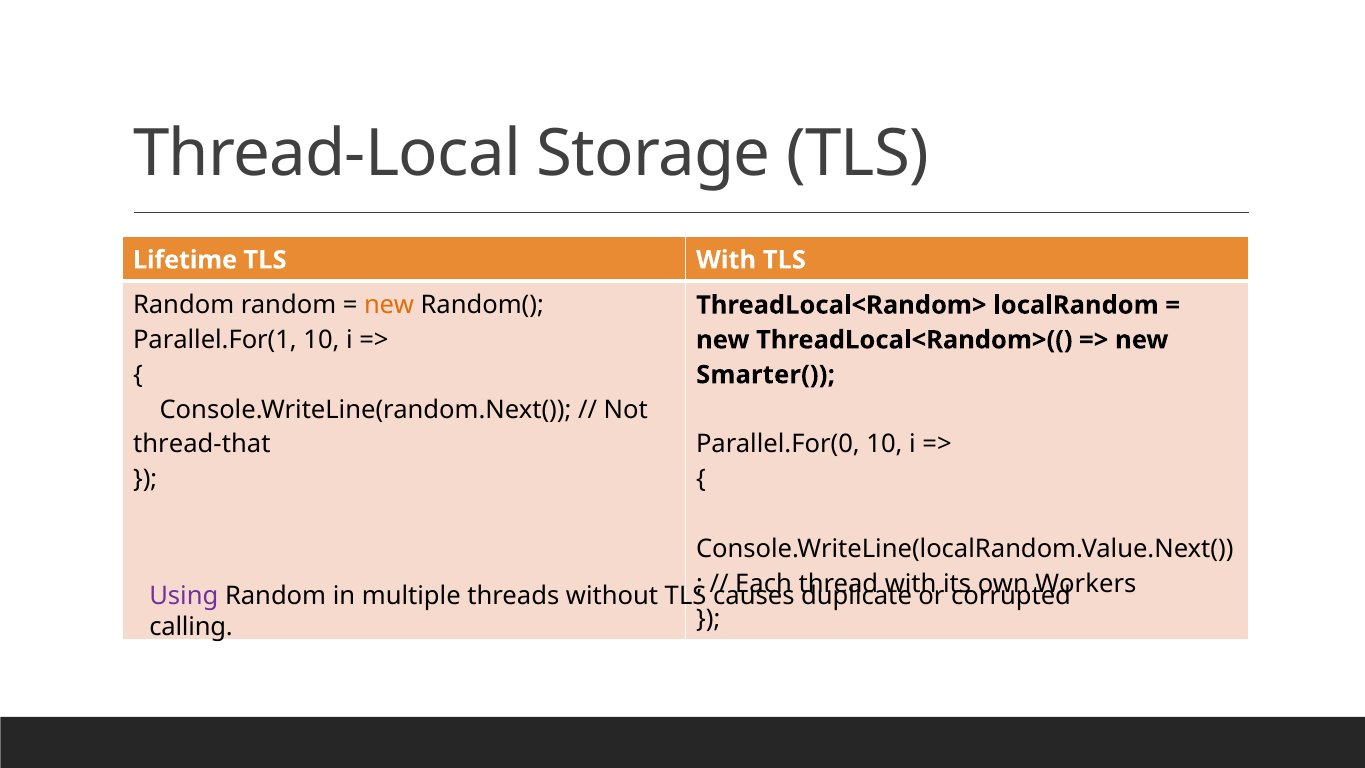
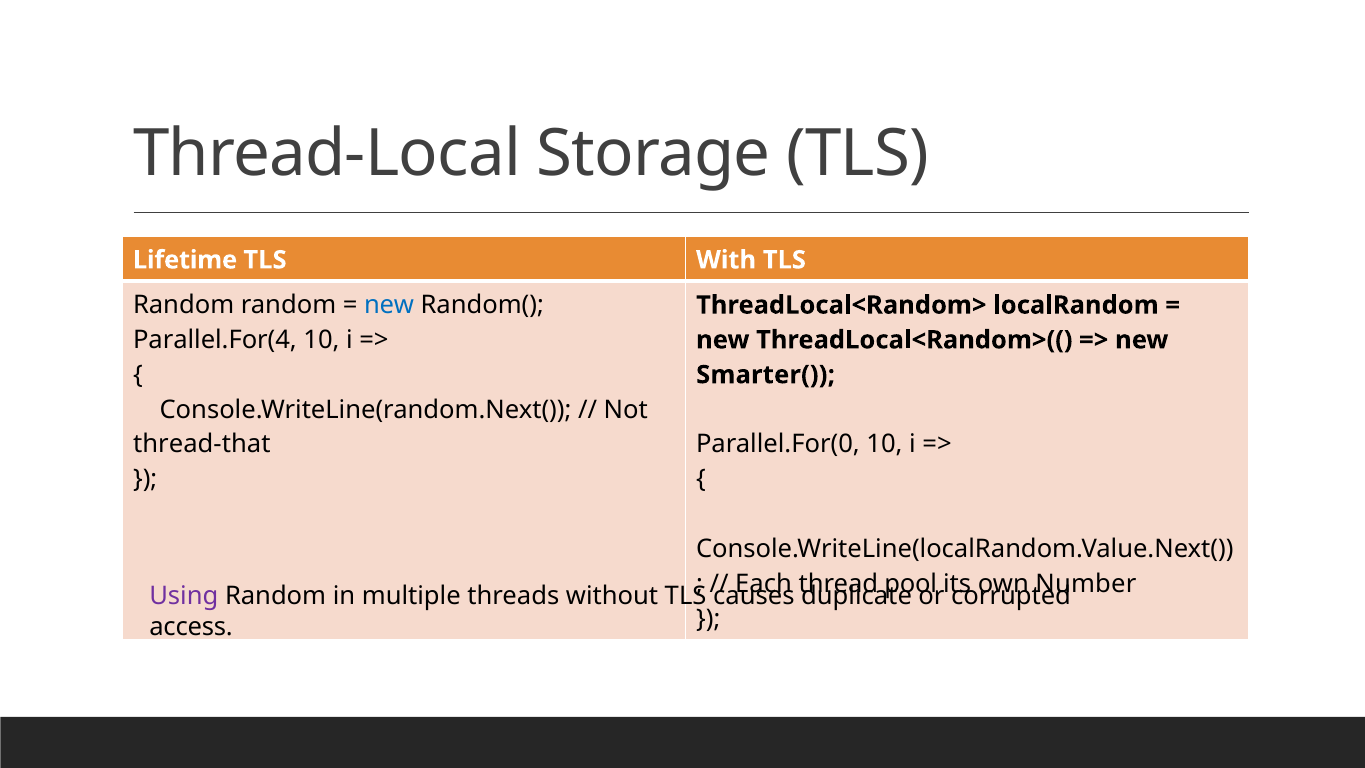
new at (389, 305) colour: orange -> blue
Parallel.For(1: Parallel.For(1 -> Parallel.For(4
with at (911, 584): with -> pool
Workers: Workers -> Number
calling: calling -> access
